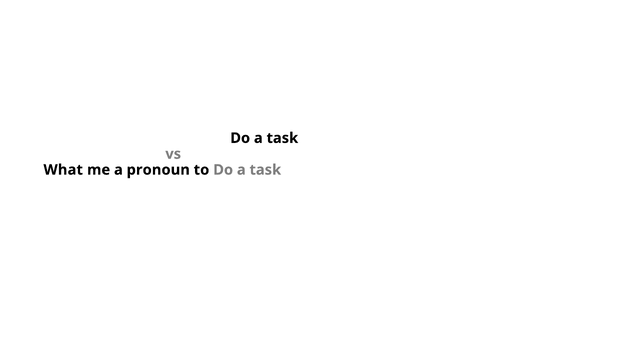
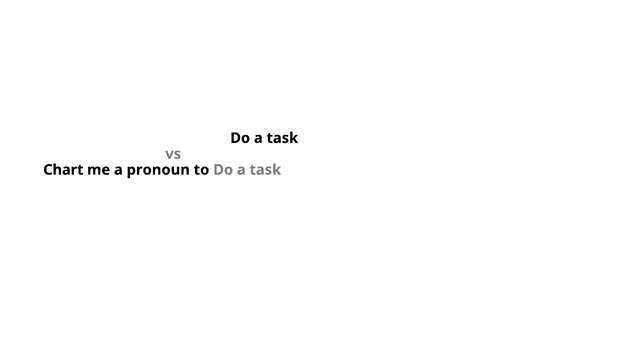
What: What -> Chart
